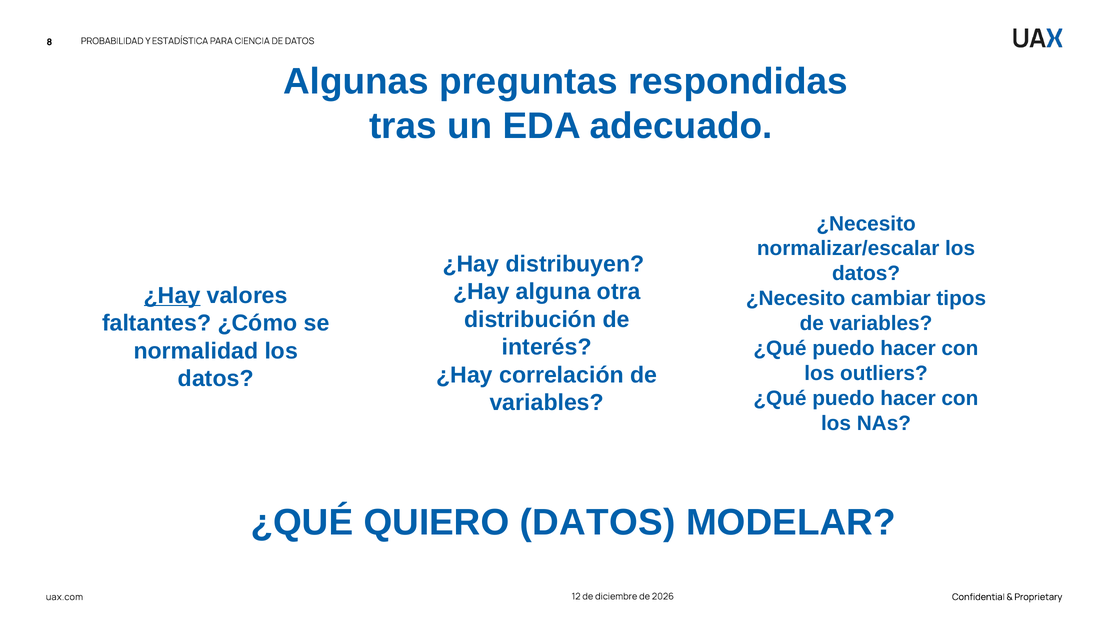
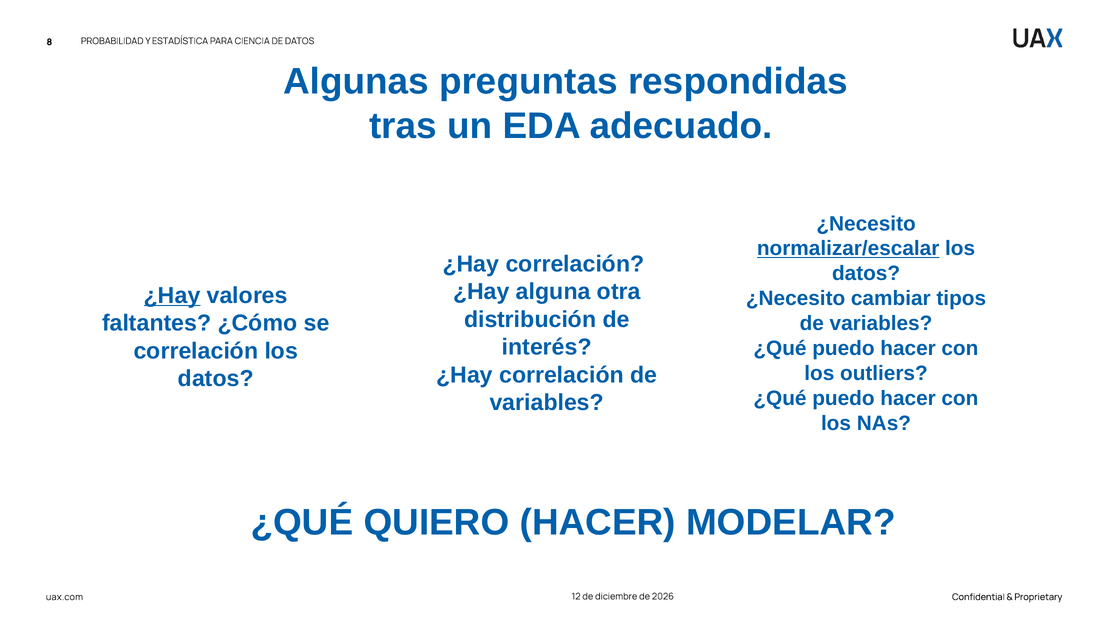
normalizar/escalar underline: none -> present
distribuyen at (575, 264): distribuyen -> correlación
normalidad at (196, 351): normalidad -> correlación
QUIERO DATOS: DATOS -> HACER
